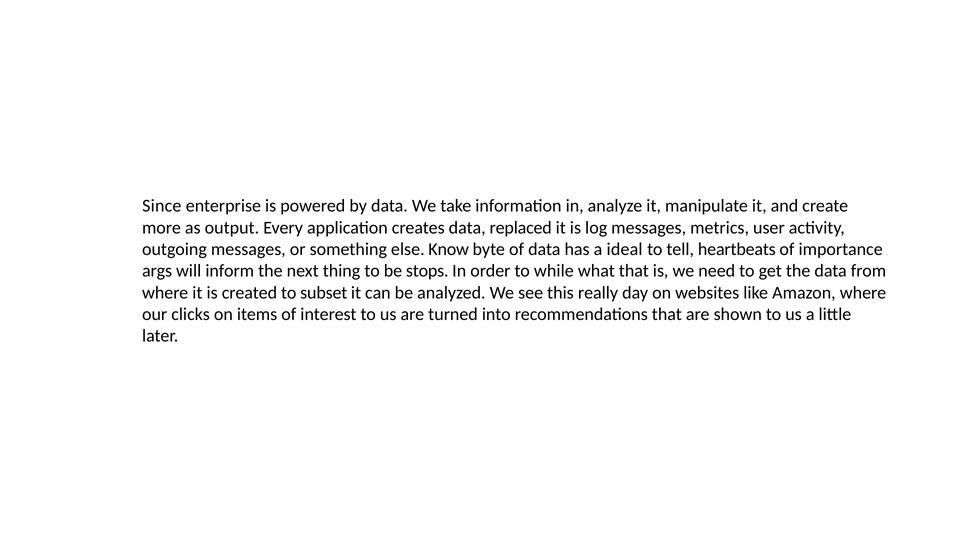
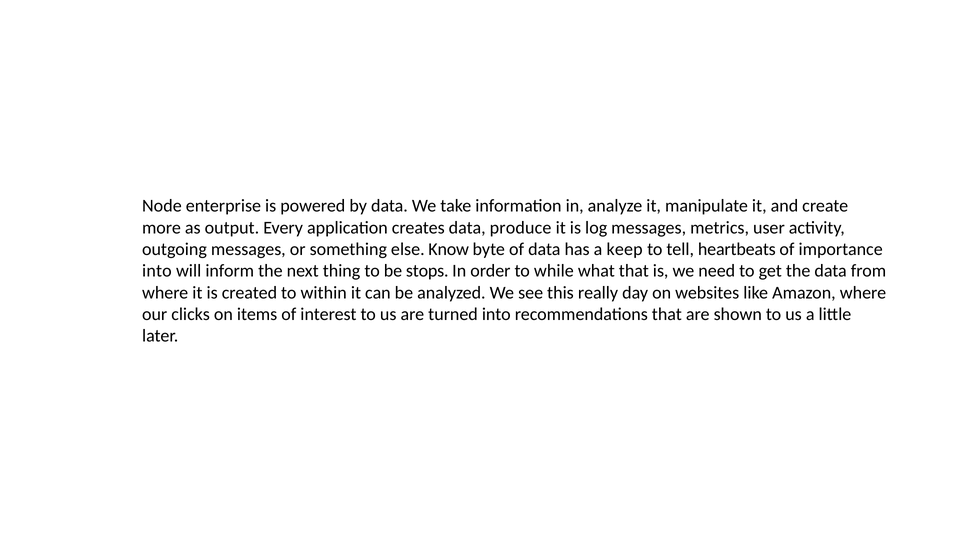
Since: Since -> Node
replaced: replaced -> produce
ideal: ideal -> keep
args at (157, 271): args -> into
subset: subset -> within
